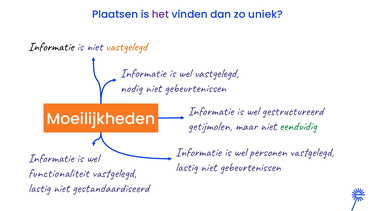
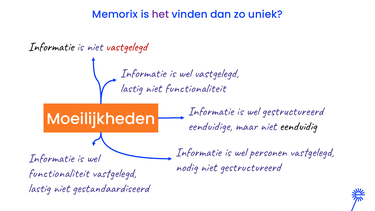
Plaatsen: Plaatsen -> Memorix
vastgelegd at (126, 47) colour: orange -> red
nodig at (131, 88): nodig -> lastig
gebeurtenissen at (195, 88): gebeurtenissen -> functionaliteit
getijmolen: getijmolen -> eenduidige
eenduidig colour: green -> black
lastig at (187, 167): lastig -> nodig
gebeurtenissen at (250, 167): gebeurtenissen -> gestructureerd
